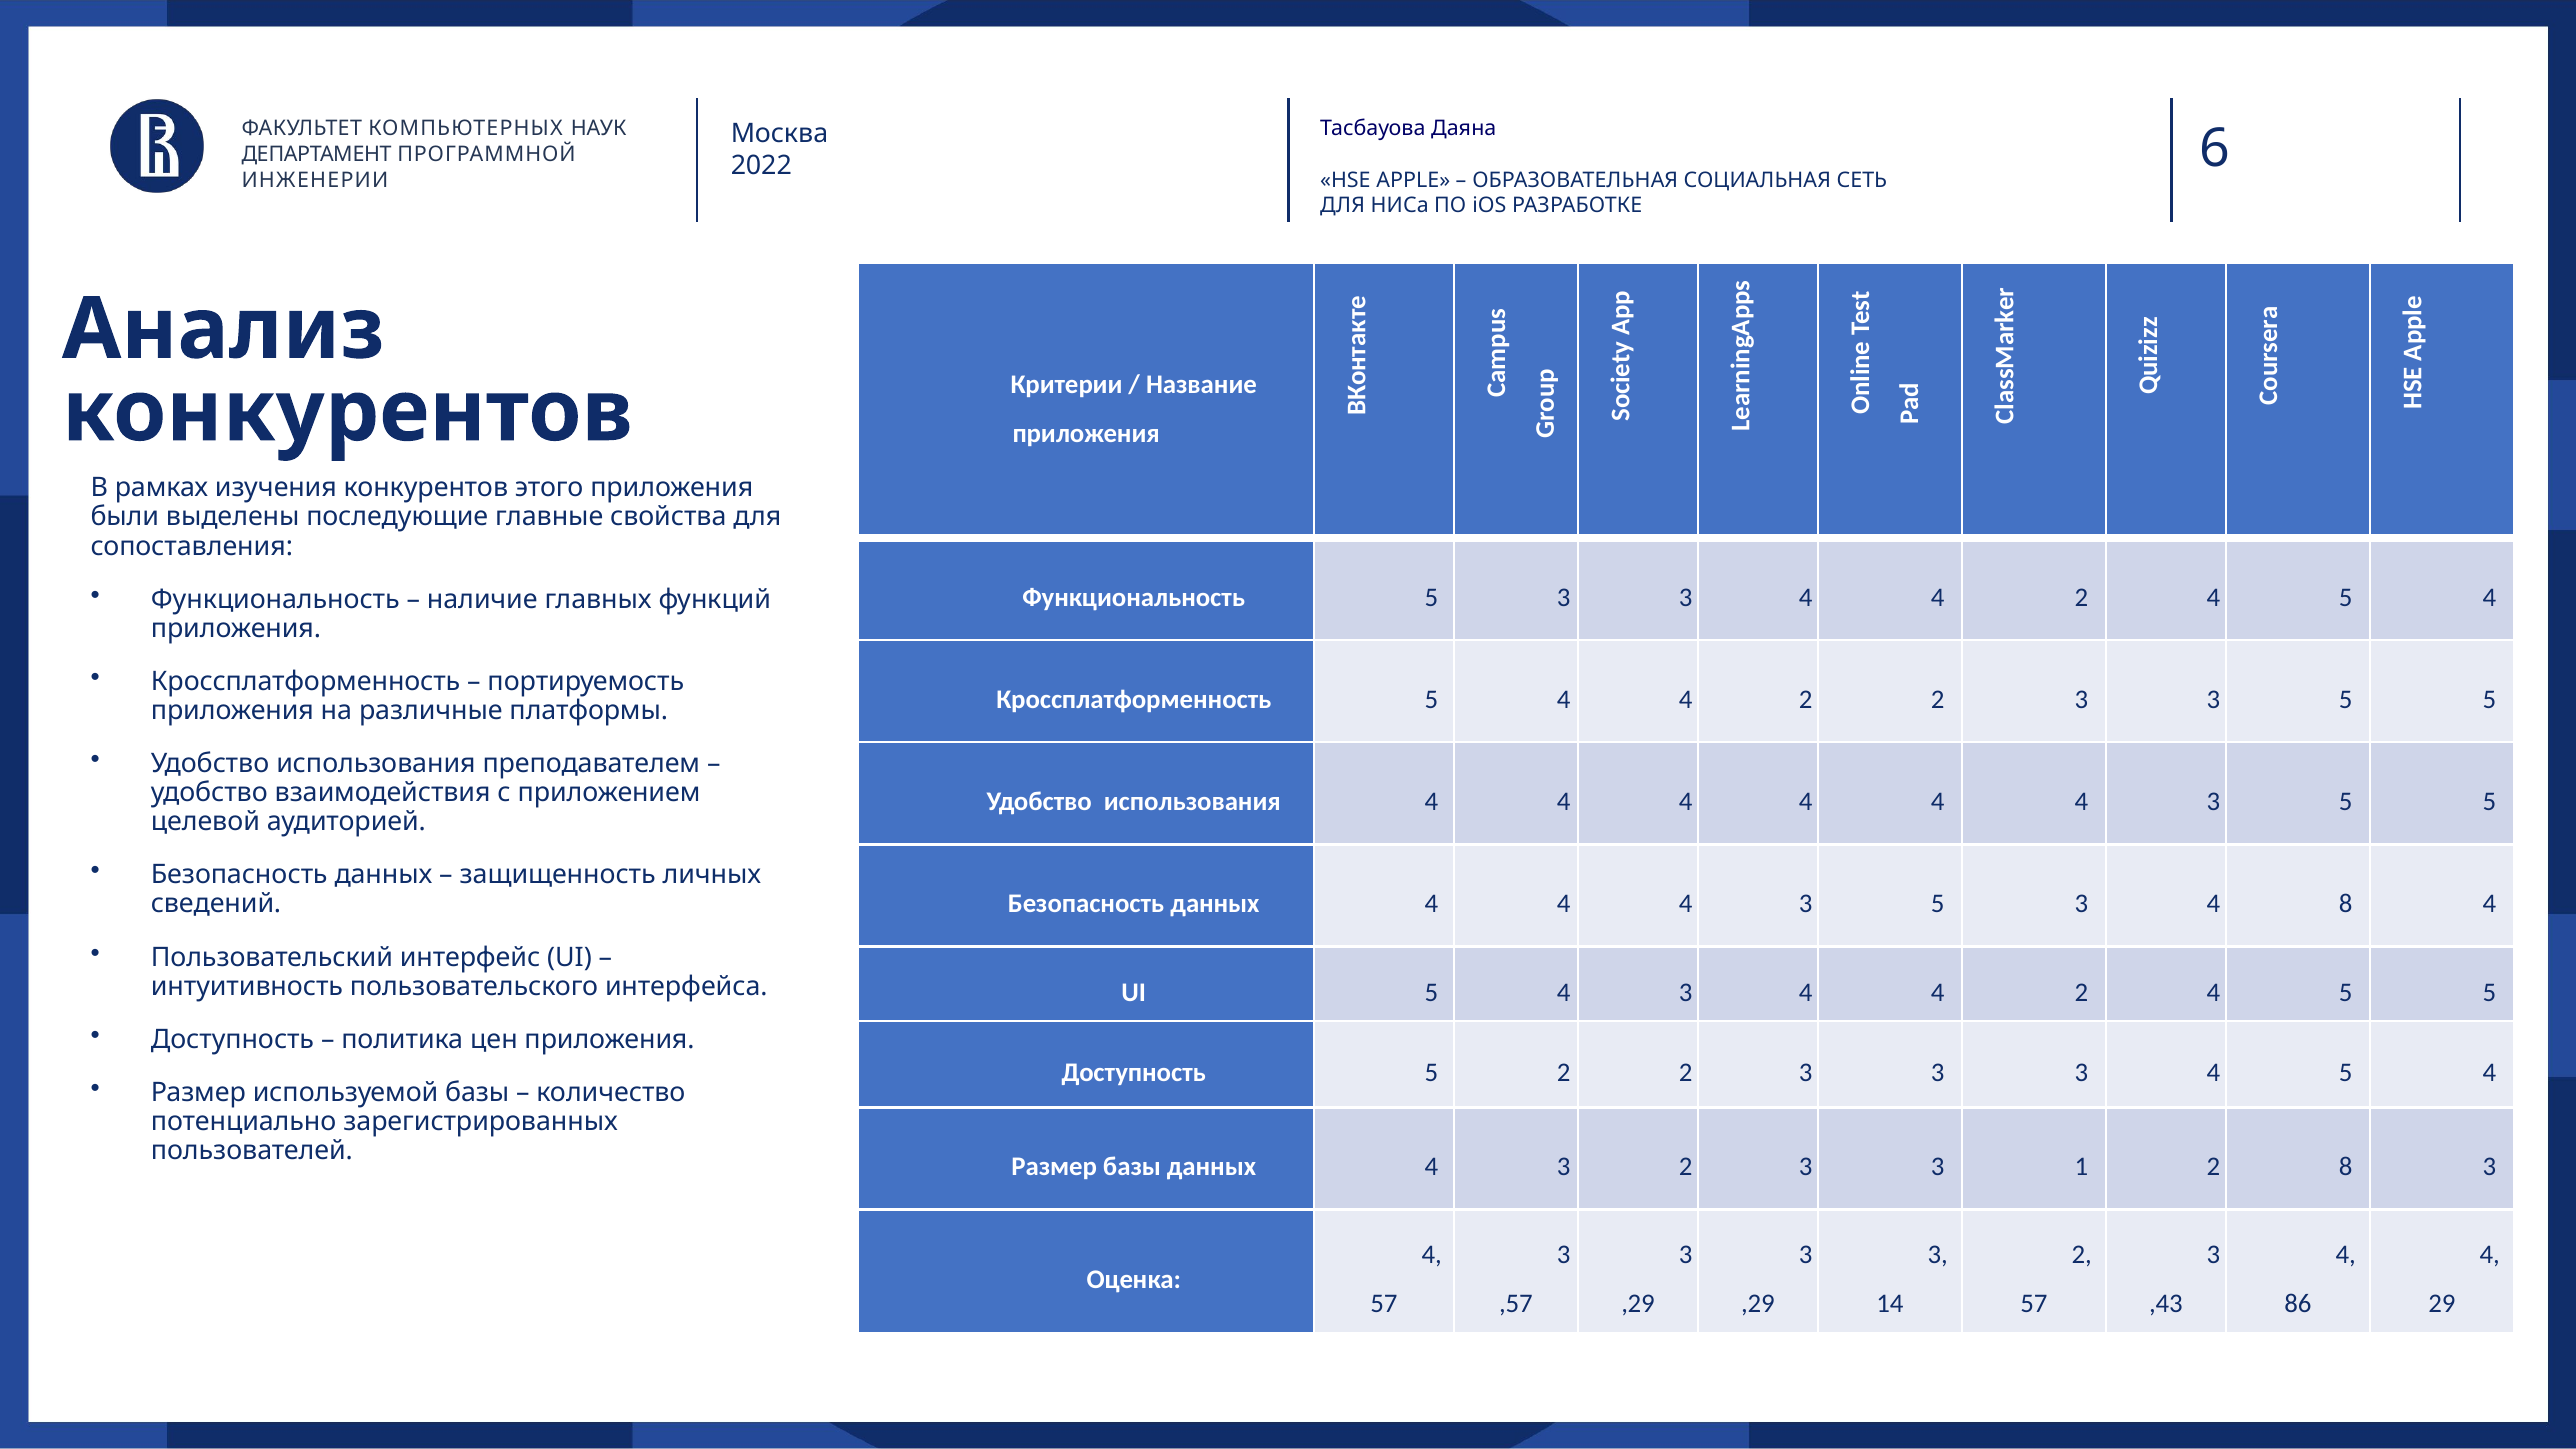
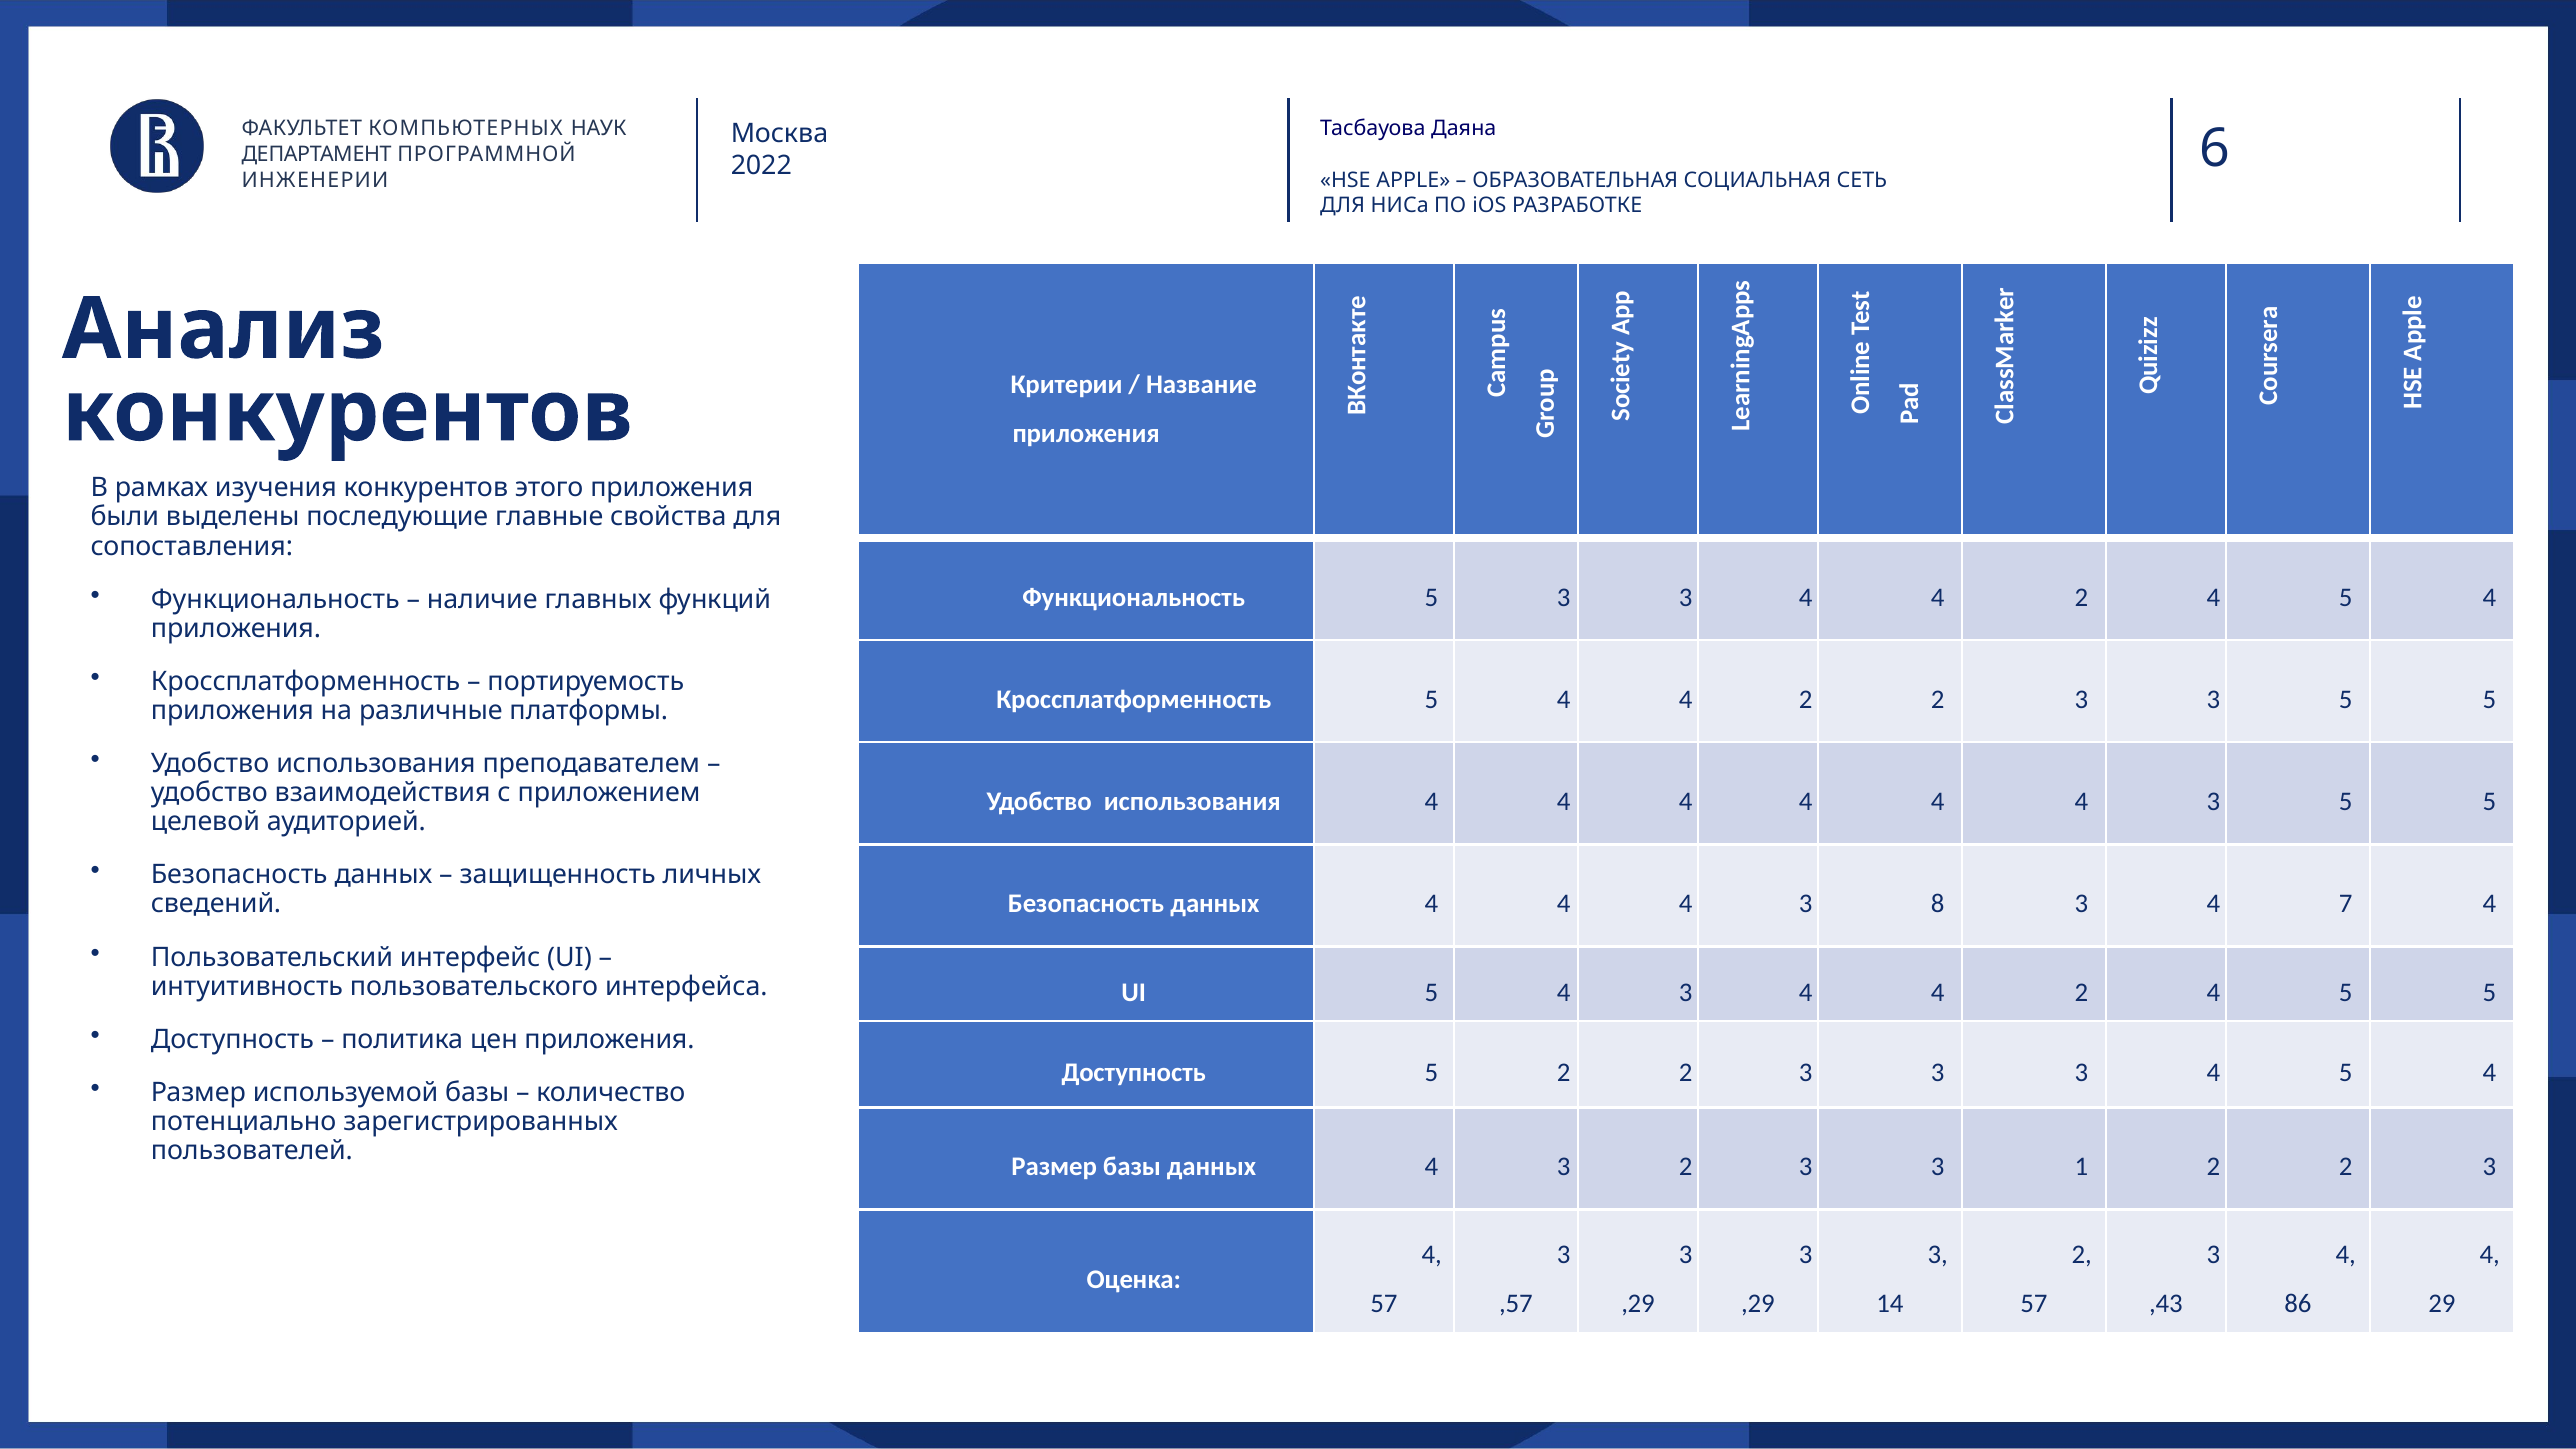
5 at (1938, 904): 5 -> 8
4 8: 8 -> 7
1 2 8: 8 -> 2
